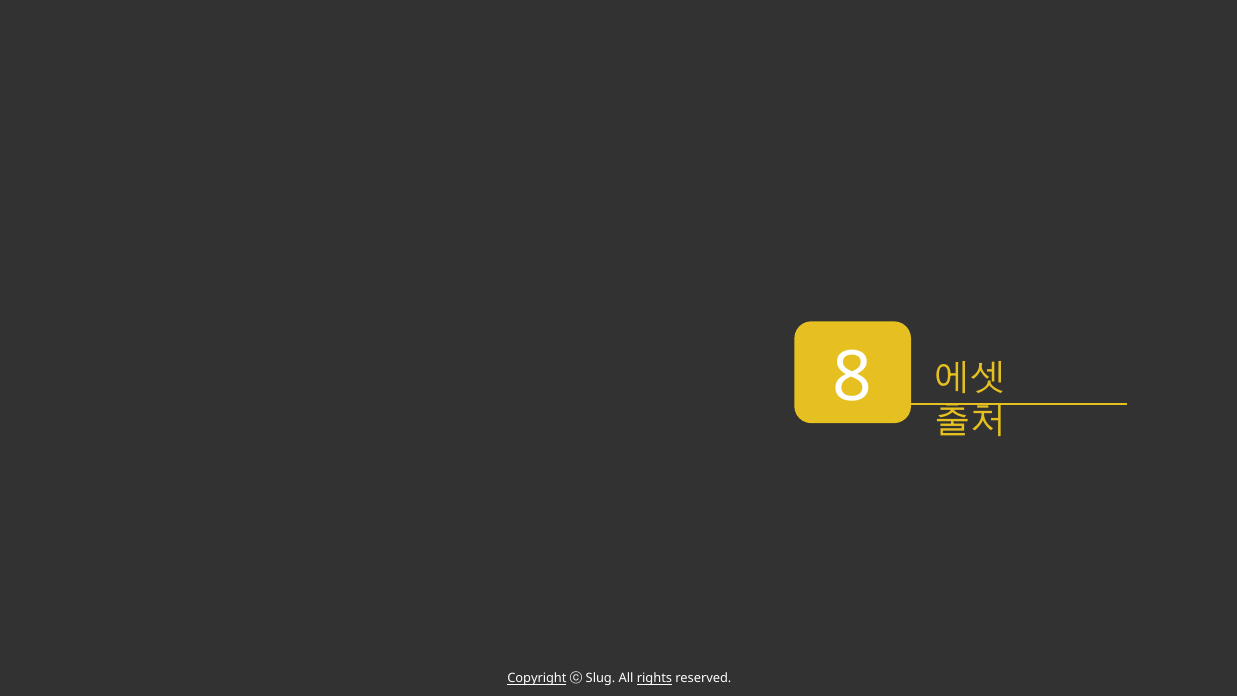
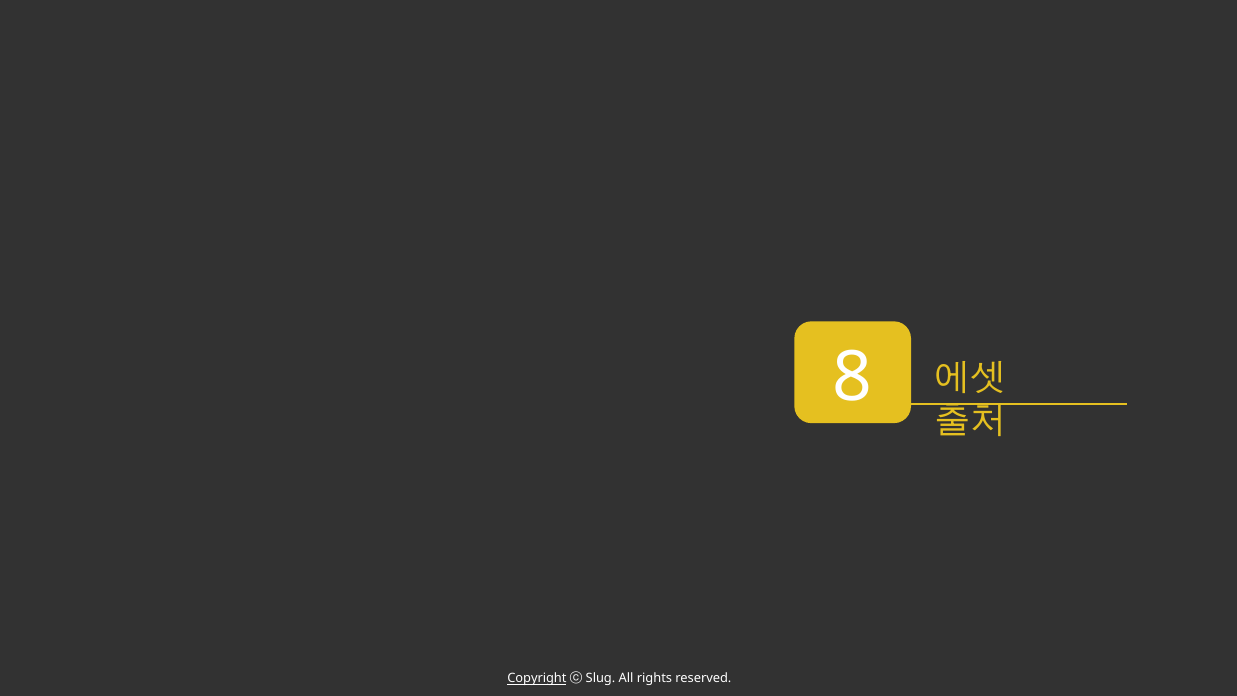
rights underline: present -> none
